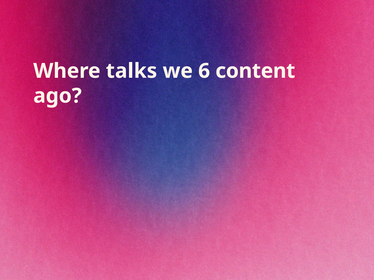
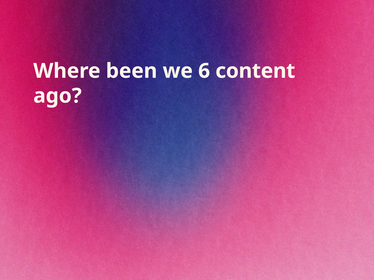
talks: talks -> been
